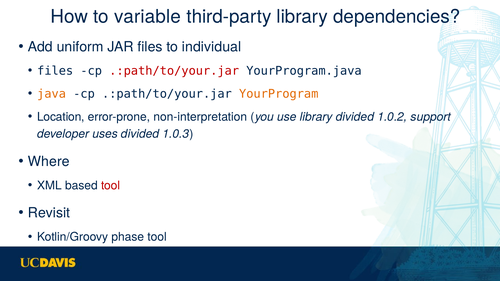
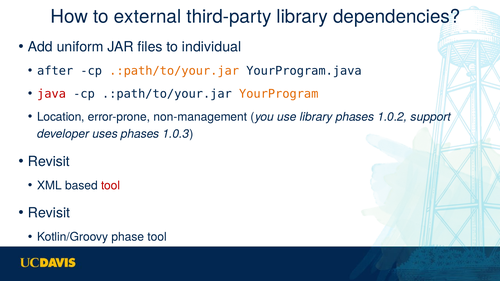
variable: variable -> external
files at (55, 71): files -> after
.:path/to/your.jar at (174, 71) colour: red -> orange
java colour: orange -> red
non-interpretation: non-interpretation -> non-management
library divided: divided -> phases
uses divided: divided -> phases
Where at (49, 162): Where -> Revisit
